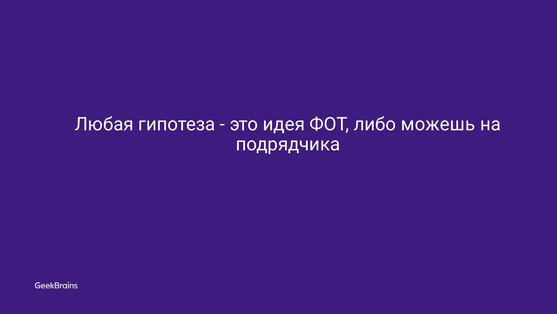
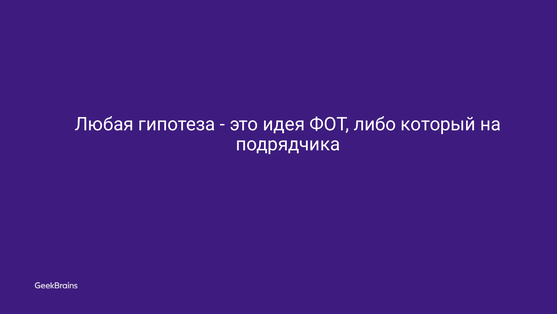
можешь: можешь -> который
